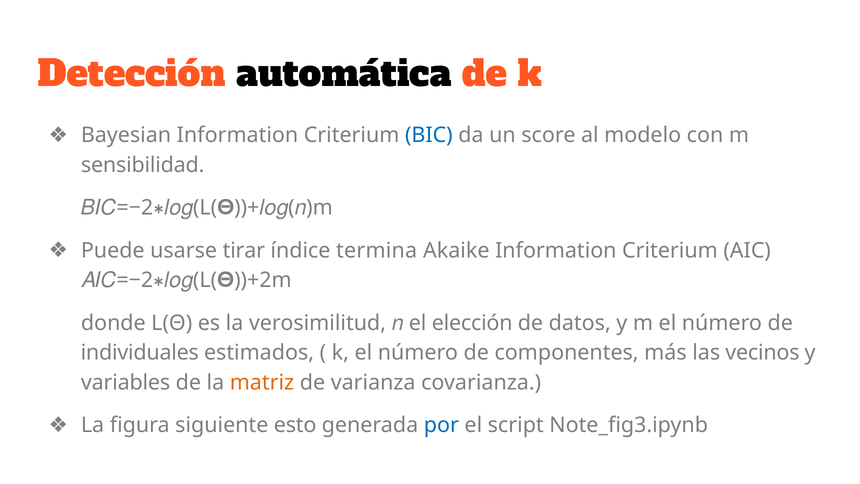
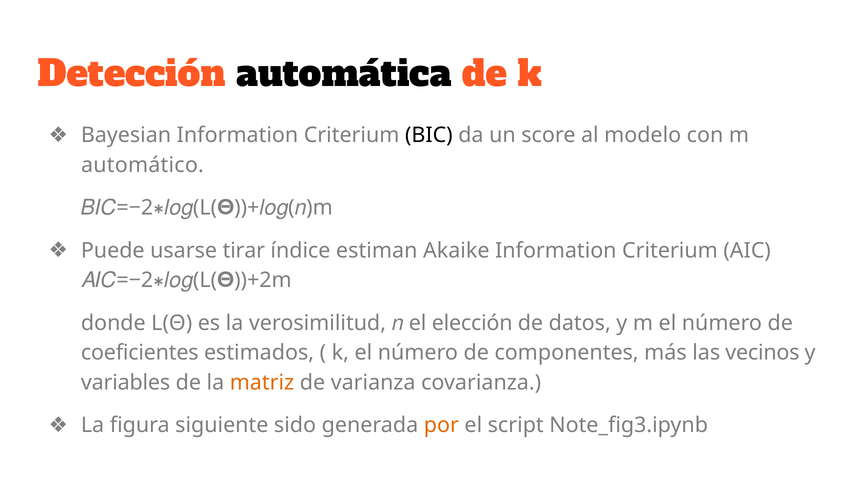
BIC colour: blue -> black
sensibilidad: sensibilidad -> automático
termina: termina -> estiman
individuales: individuales -> coeficientes
esto: esto -> sido
por colour: blue -> orange
